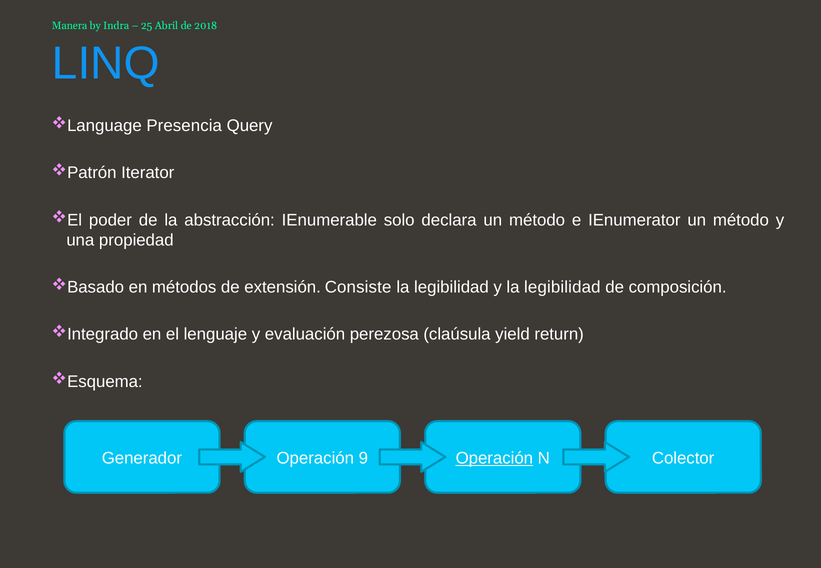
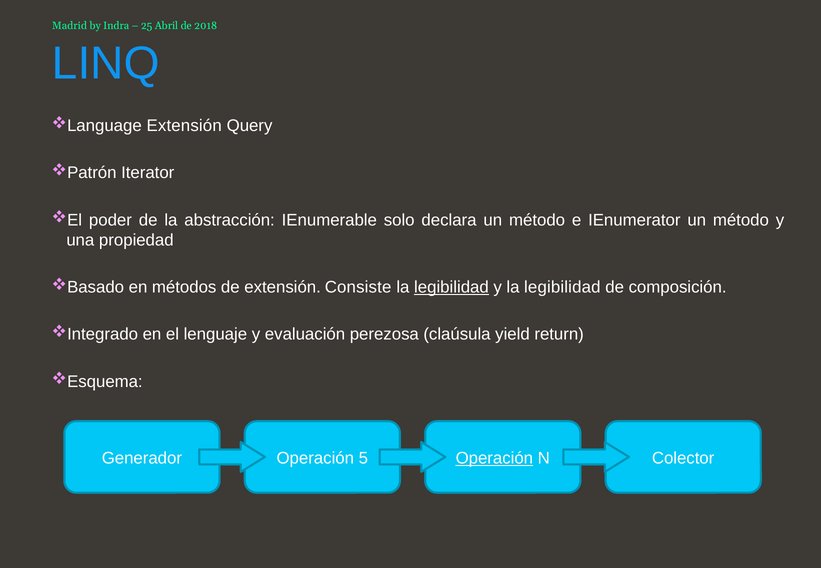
Manera: Manera -> Madrid
Presencia at (184, 126): Presencia -> Extensión
legibilidad at (451, 287) underline: none -> present
9: 9 -> 5
